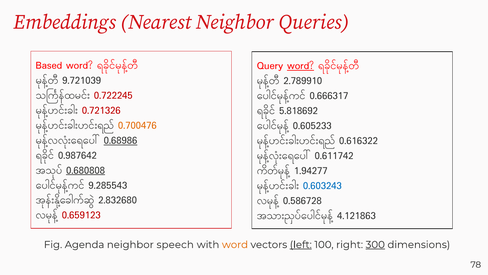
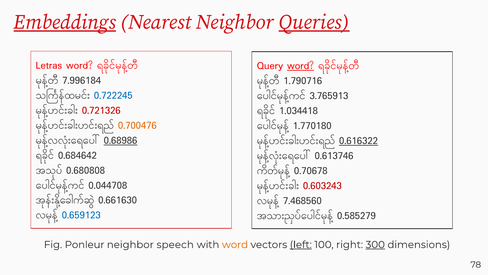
Embeddings underline: none -> present
Queries underline: none -> present
Based: Based -> Letras
9.721039: 9.721039 -> 7.996184
2.789910: 2.789910 -> 1.790716
0.722245 colour: red -> blue
0.666317: 0.666317 -> 3.765913
5.818692: 5.818692 -> 1.034418
0.605233: 0.605233 -> 1.770180
0.616322 underline: none -> present
0.987642: 0.987642 -> 0.684642
0.611742: 0.611742 -> 0.613746
0.680808 underline: present -> none
1.94277: 1.94277 -> 0.70678
9.285543: 9.285543 -> 0.044708
0.603243 colour: blue -> red
2.832680: 2.832680 -> 0.661630
0.586728: 0.586728 -> 7.468560
0.659123 colour: red -> blue
4.121863: 4.121863 -> 0.585279
Agenda: Agenda -> Ponleur
